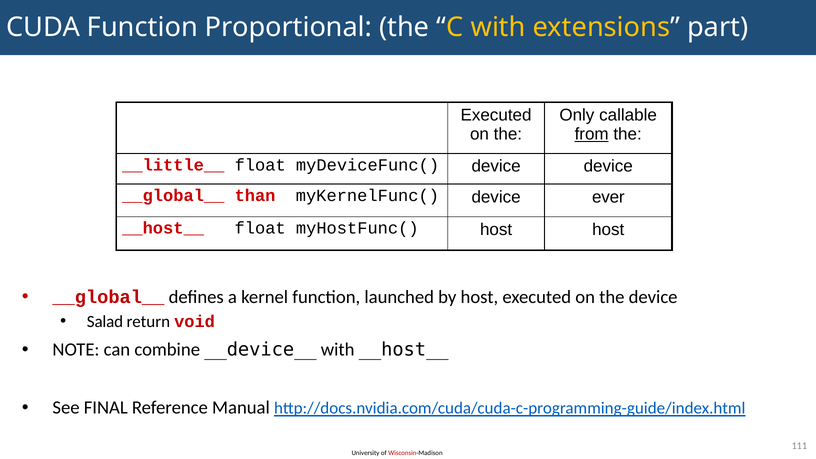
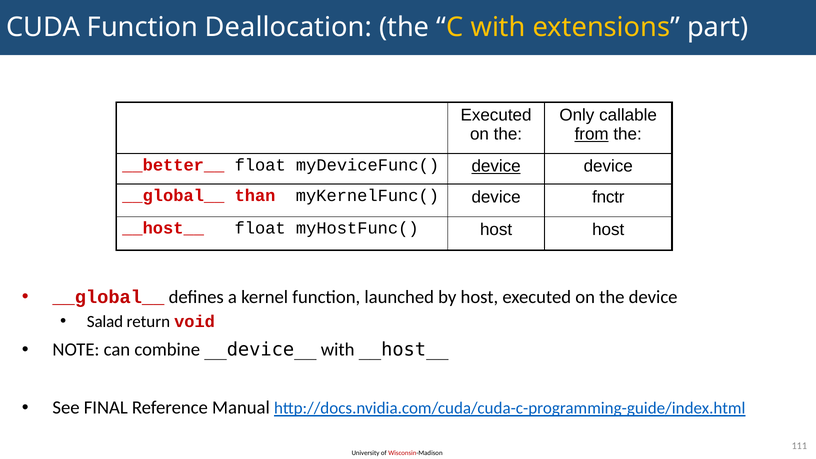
Proportional: Proportional -> Deallocation
__little__: __little__ -> __better__
device at (496, 166) underline: none -> present
ever: ever -> fnctr
